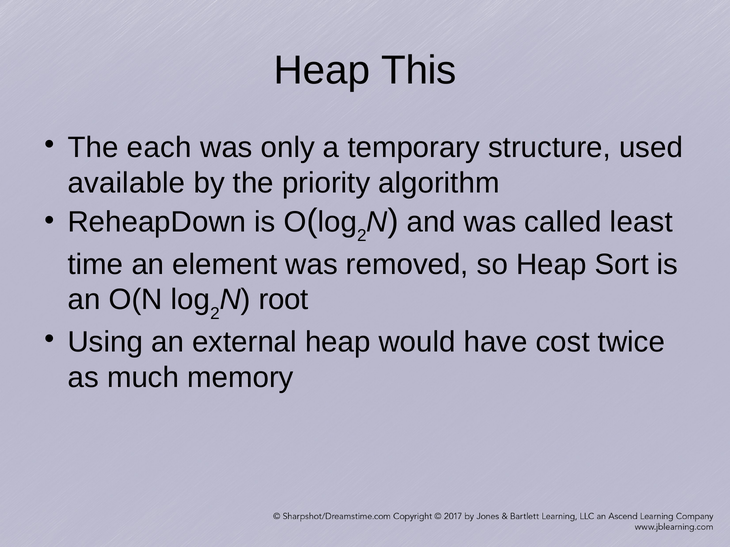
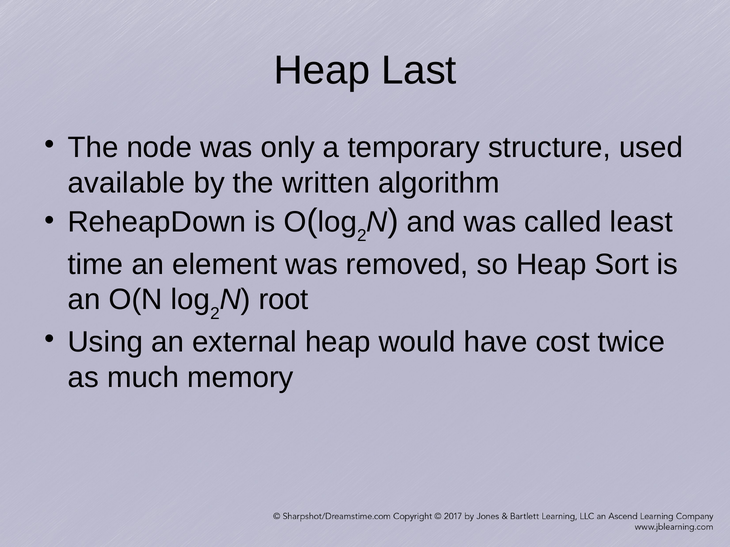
This: This -> Last
each: each -> node
priority: priority -> written
